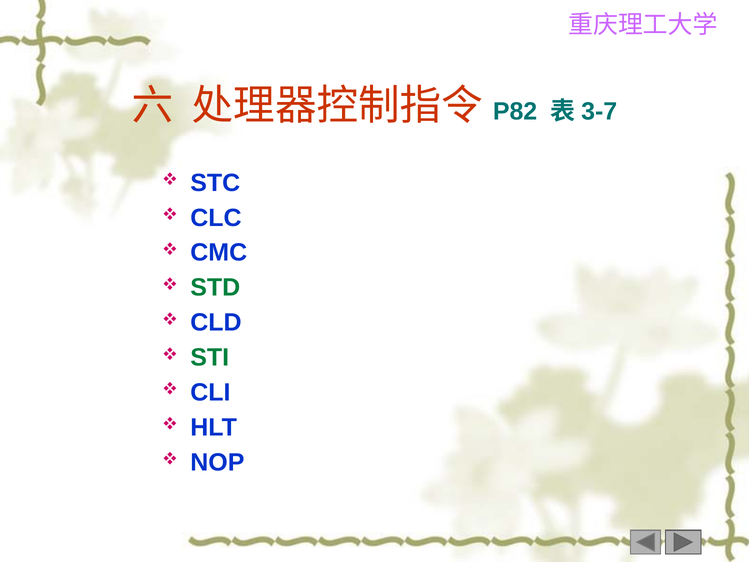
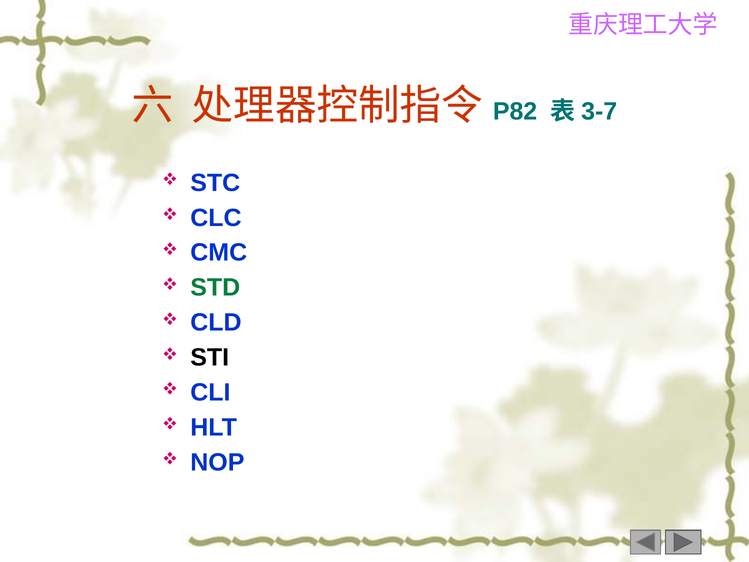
STI colour: green -> black
